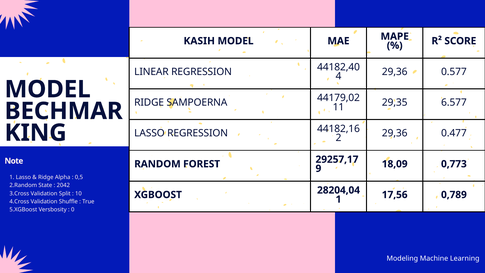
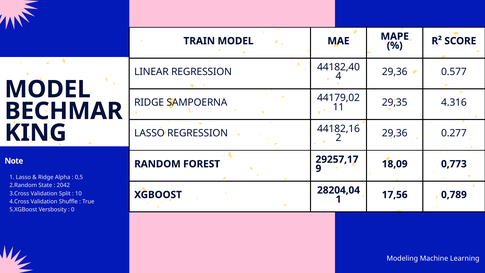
KASIH: KASIH -> TRAIN
6.577: 6.577 -> 4.316
0.477: 0.477 -> 0.277
